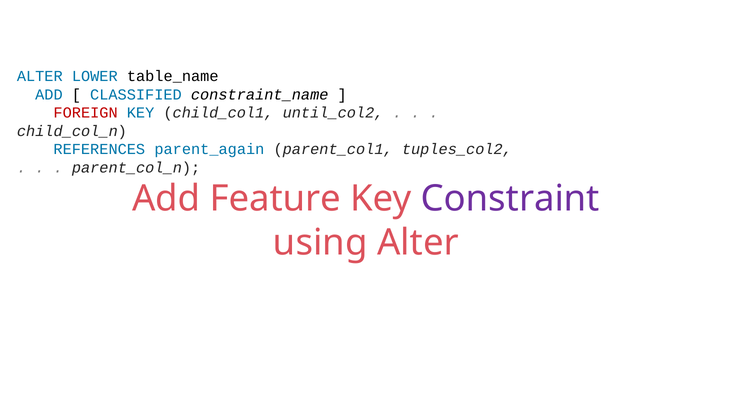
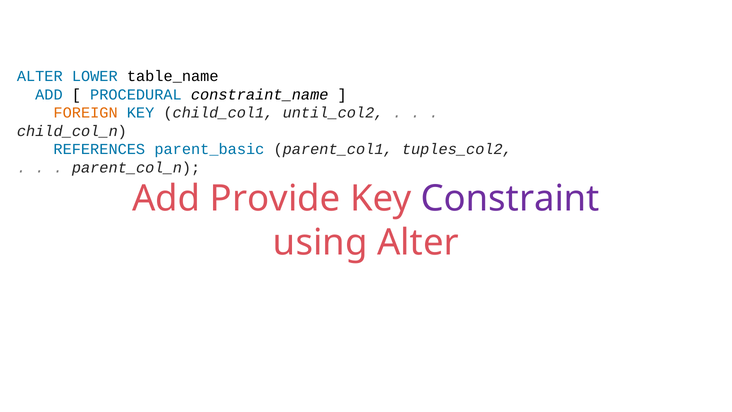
CLASSIFIED: CLASSIFIED -> PROCEDURAL
FOREIGN colour: red -> orange
parent_again: parent_again -> parent_basic
Feature: Feature -> Provide
